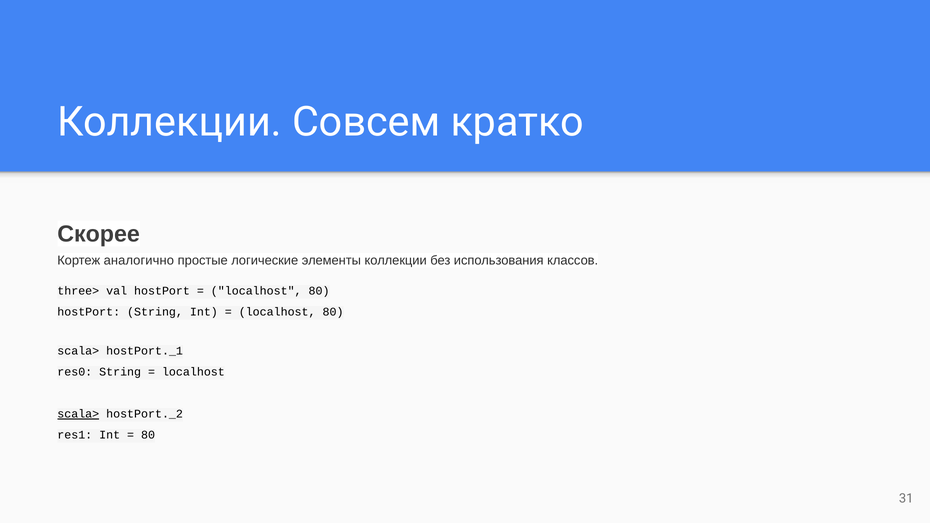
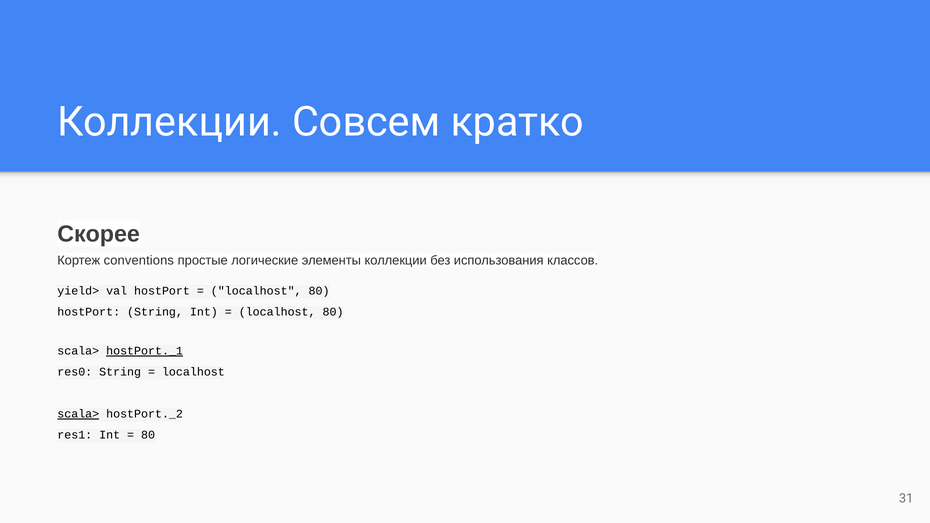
аналогично: аналогично -> conventions
three>: three> -> yield>
hostPort._1 underline: none -> present
